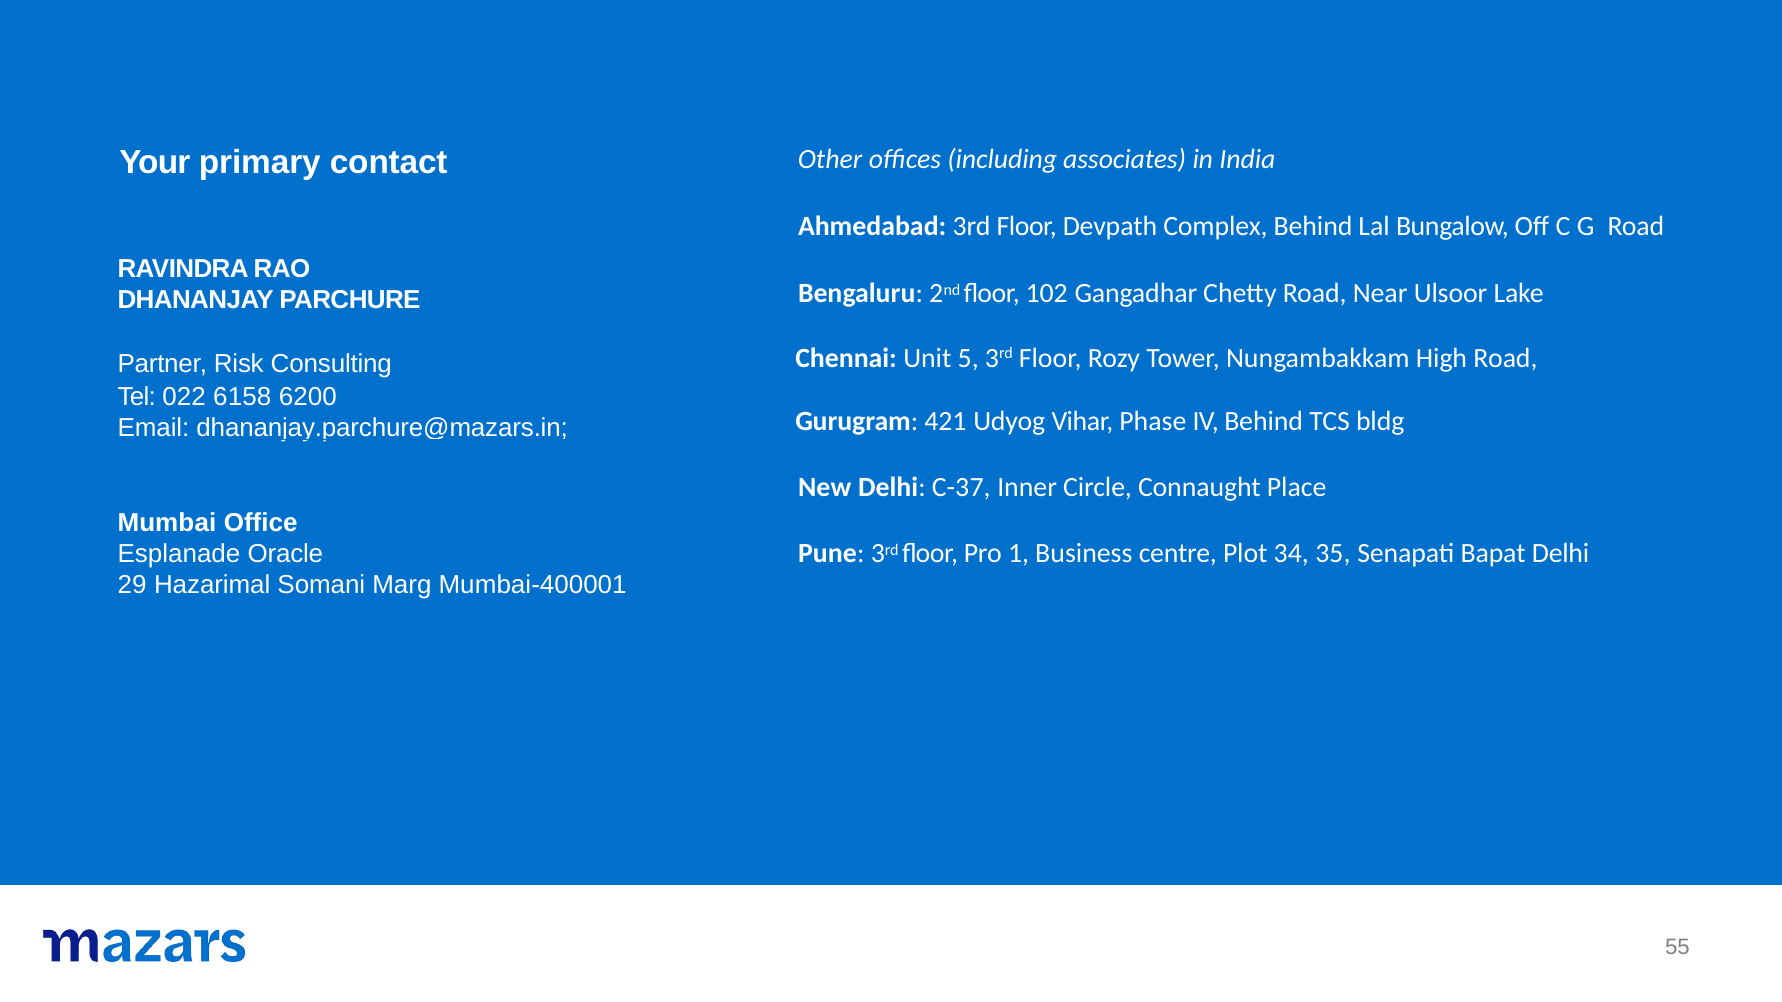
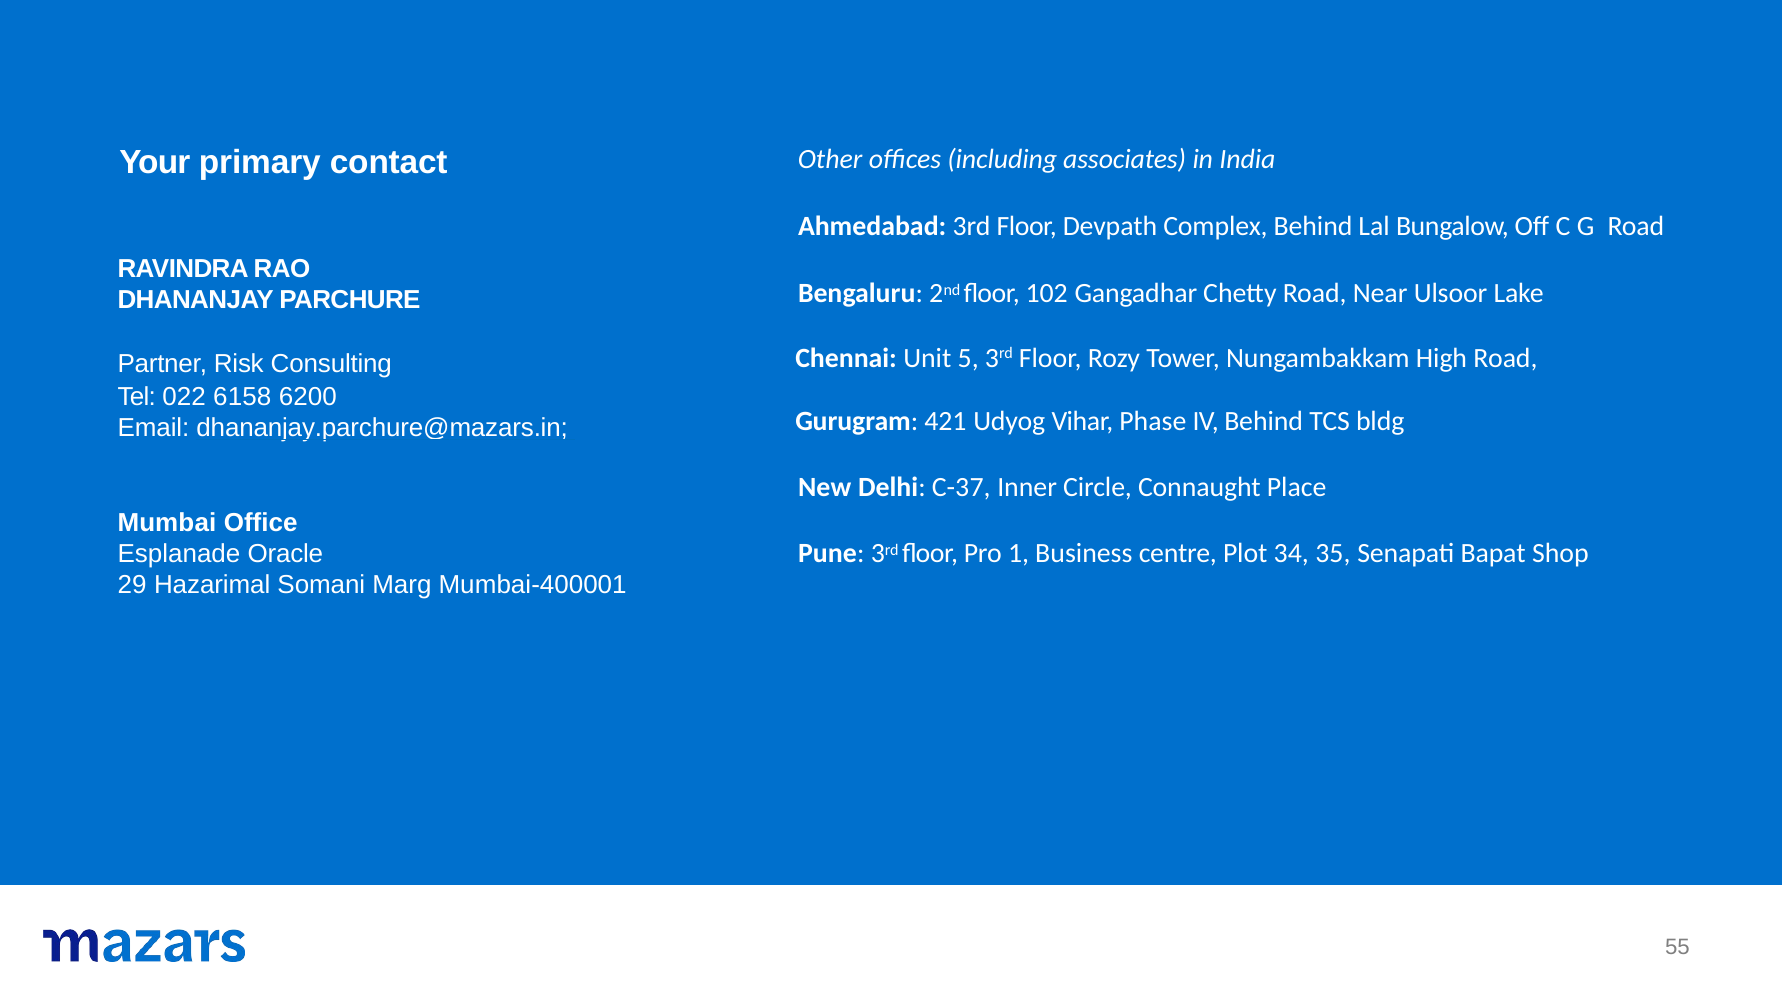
Bapat Delhi: Delhi -> Shop
